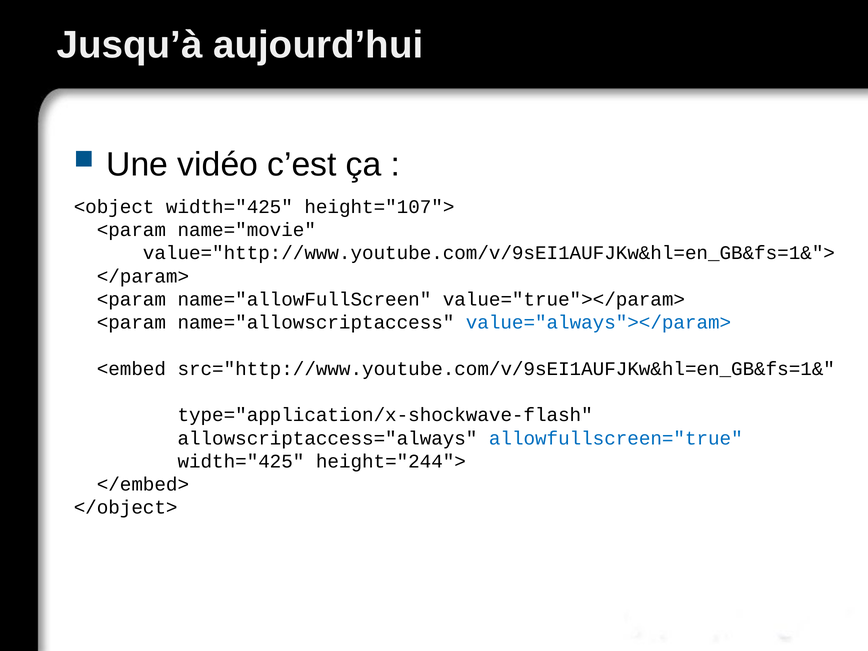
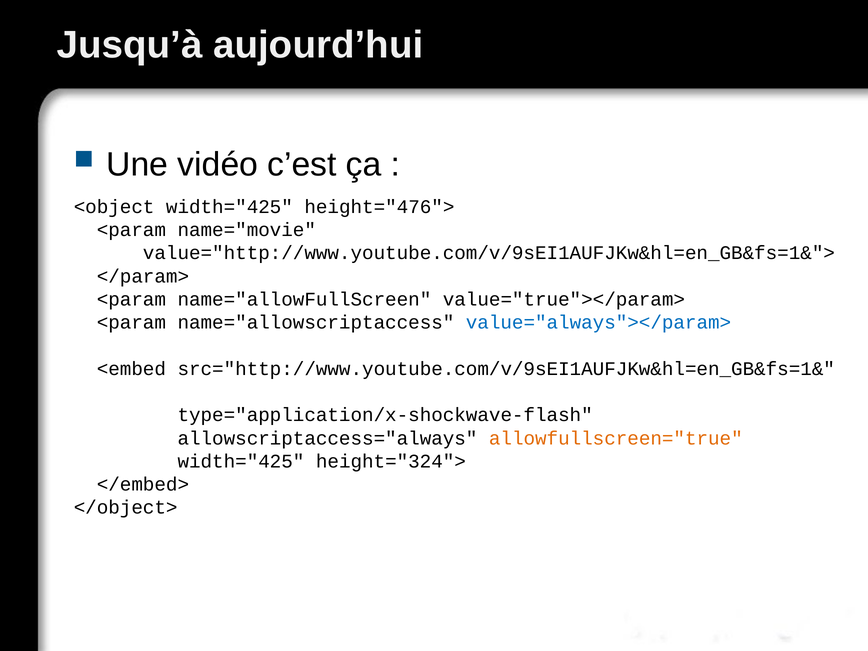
height="107">: height="107"> -> height="476">
allowfullscreen="true colour: blue -> orange
height="244">: height="244"> -> height="324">
